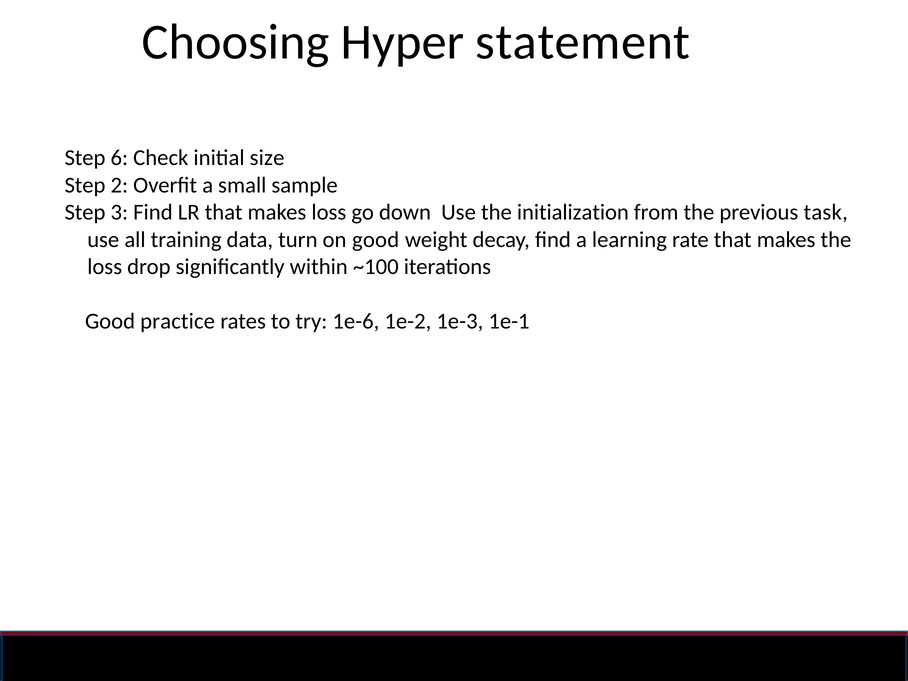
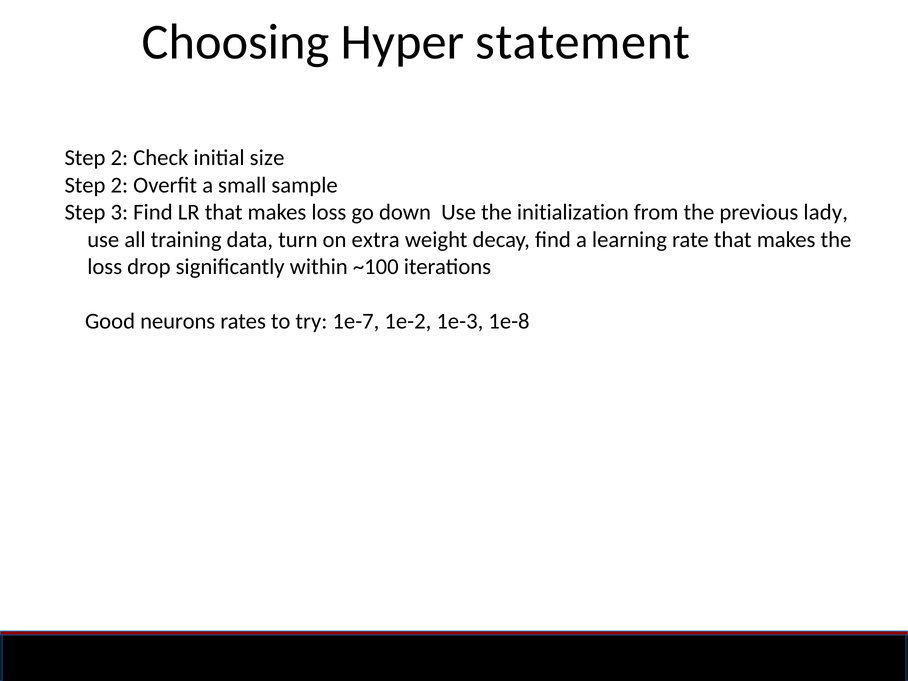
6 at (119, 158): 6 -> 2
task: task -> lady
on good: good -> extra
practice: practice -> neurons
1e-6: 1e-6 -> 1e-7
1e-1: 1e-1 -> 1e-8
